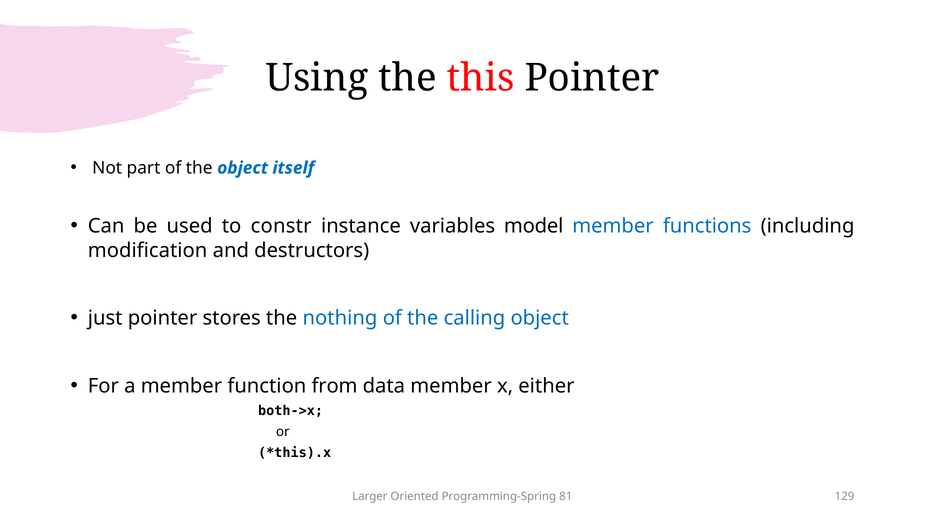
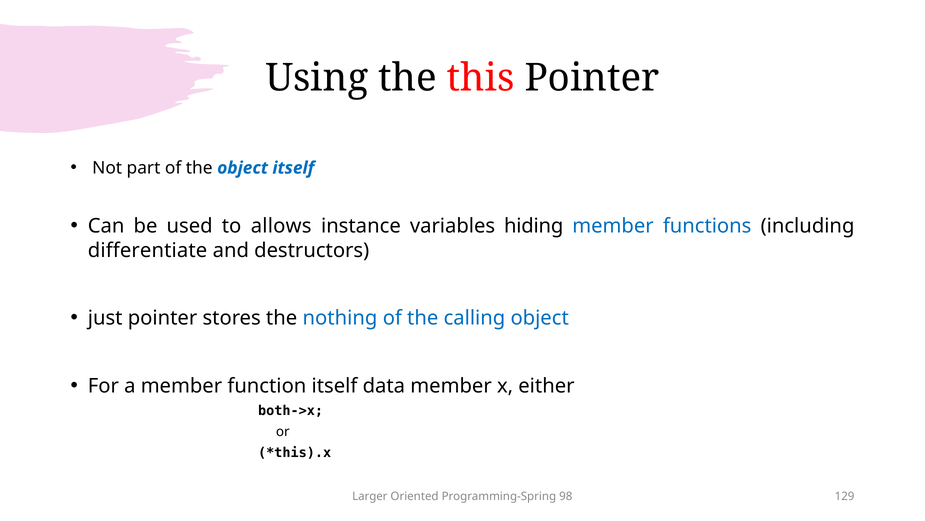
constr: constr -> allows
model: model -> hiding
modification: modification -> differentiate
function from: from -> itself
81: 81 -> 98
